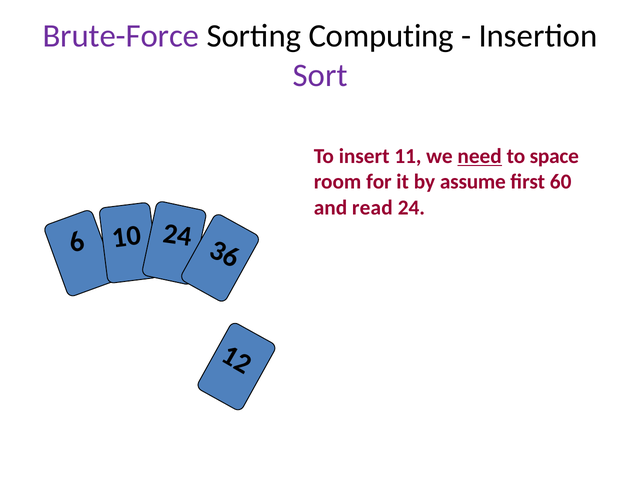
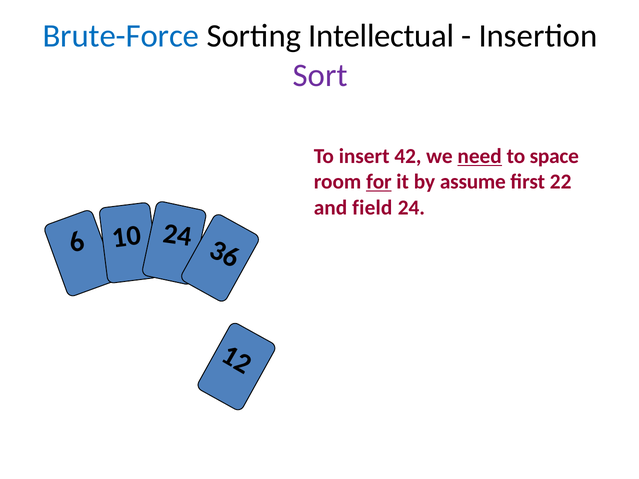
Brute-Force colour: purple -> blue
Computing: Computing -> Intellectual
11: 11 -> 42
for underline: none -> present
60: 60 -> 22
read: read -> field
